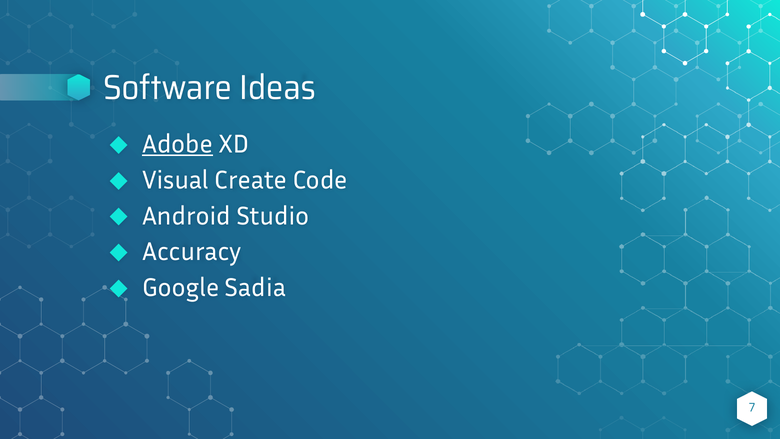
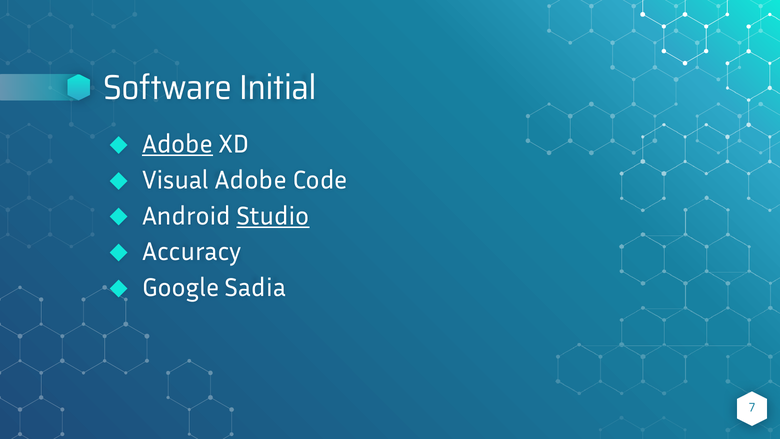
Ideas: Ideas -> Initial
Visual Create: Create -> Adobe
Studio underline: none -> present
